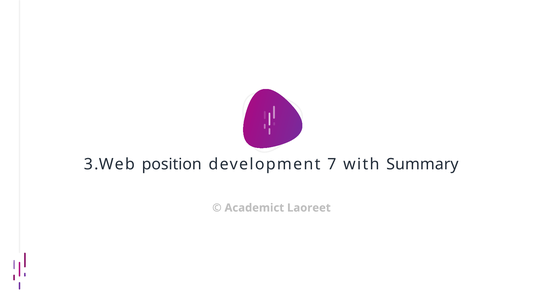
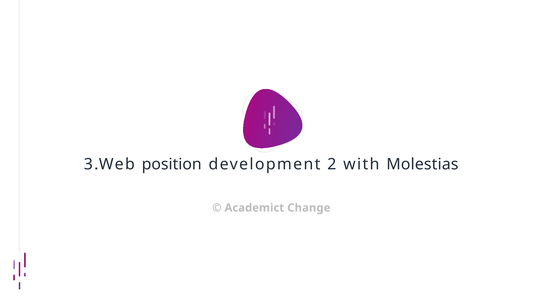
7: 7 -> 2
Summary: Summary -> Molestias
Laoreet: Laoreet -> Change
